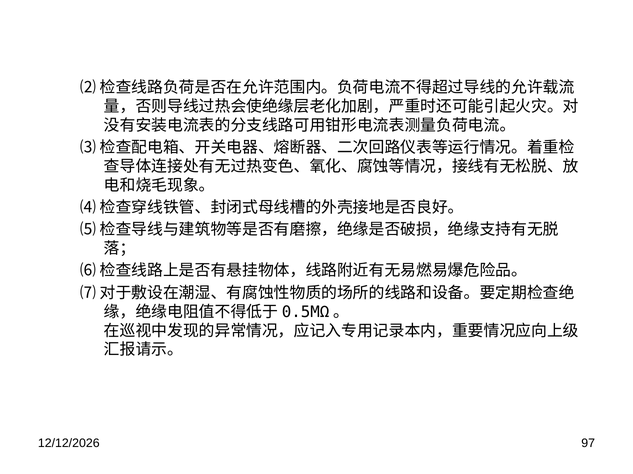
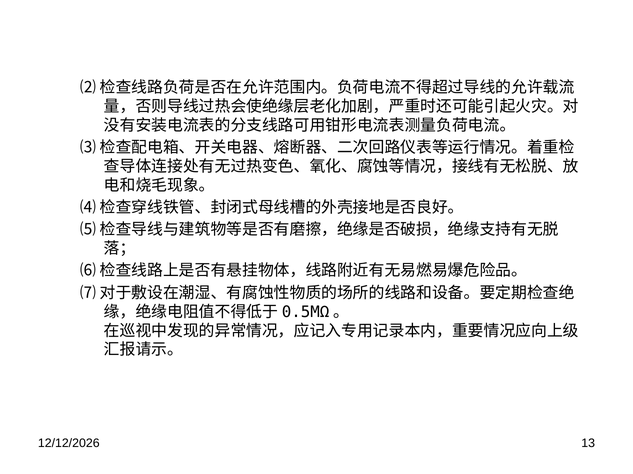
97: 97 -> 13
